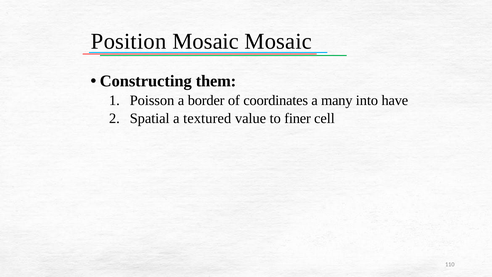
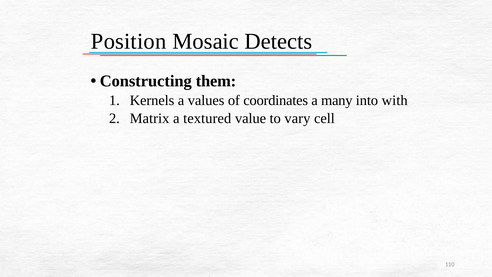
Mosaic Mosaic: Mosaic -> Detects
Poisson: Poisson -> Kernels
border: border -> values
have: have -> with
Spatial: Spatial -> Matrix
finer: finer -> vary
